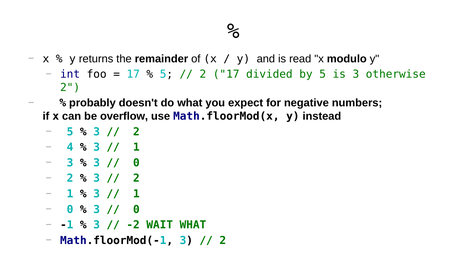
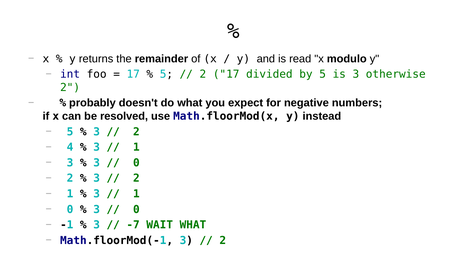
overflow: overflow -> resolved
-2: -2 -> -7
